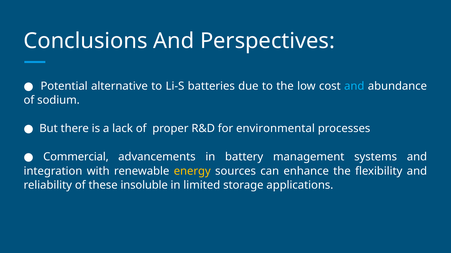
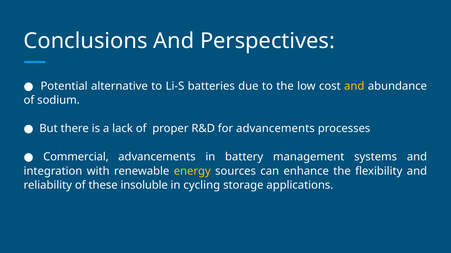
and at (354, 86) colour: light blue -> yellow
for environmental: environmental -> advancements
limited: limited -> cycling
